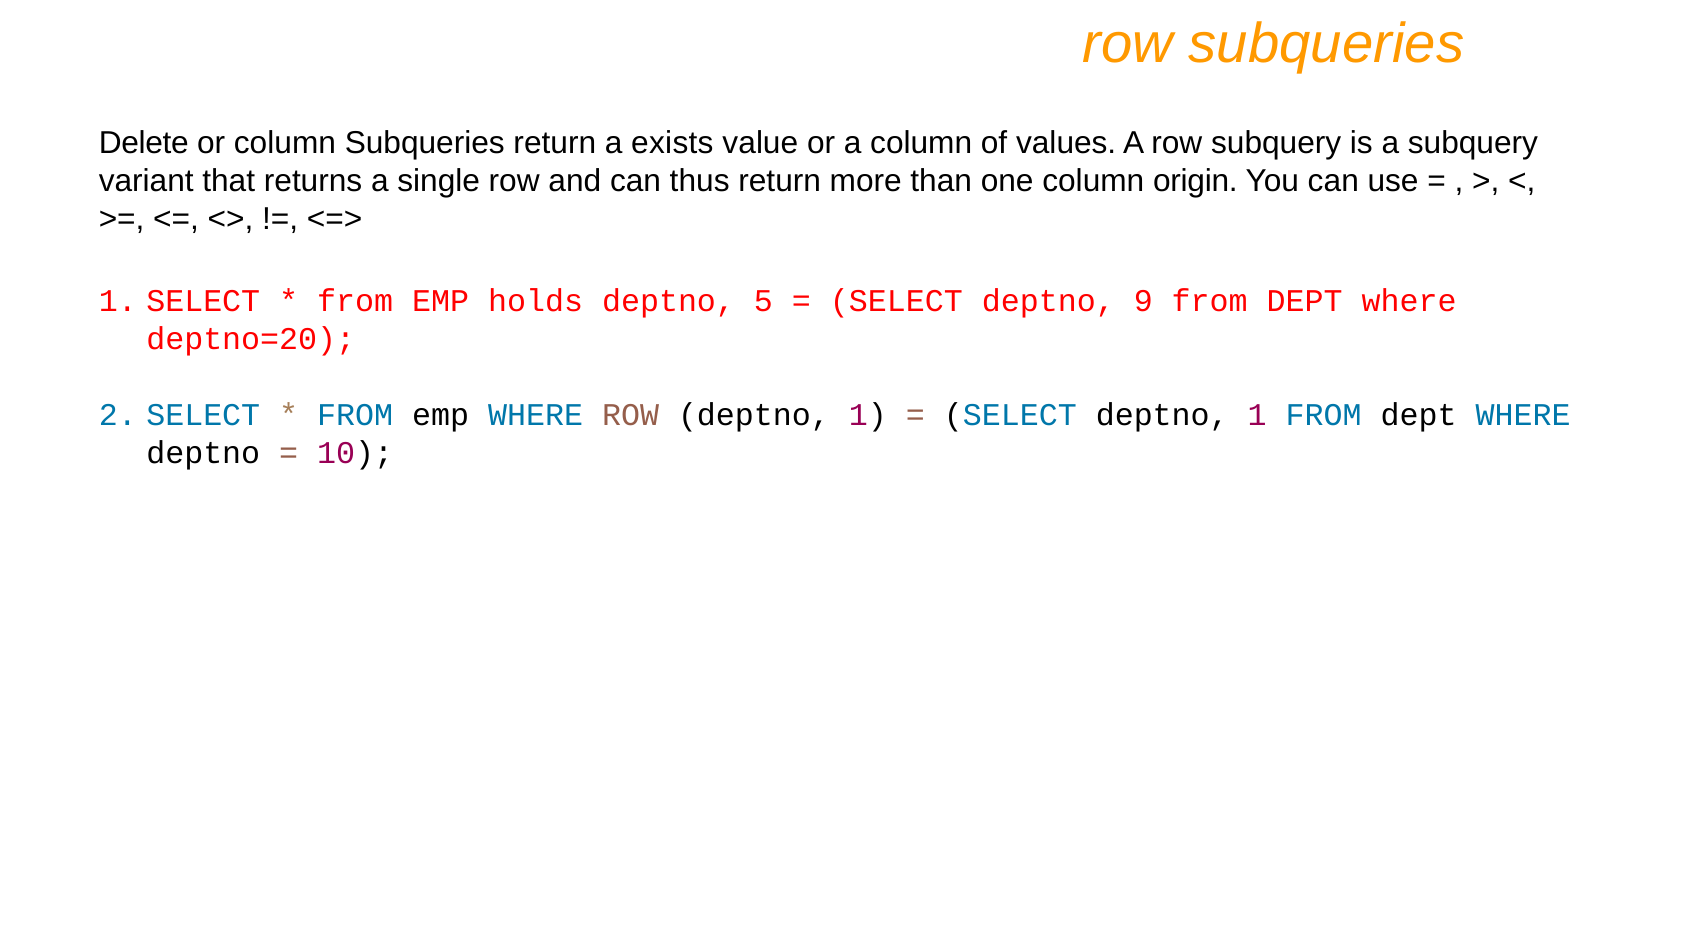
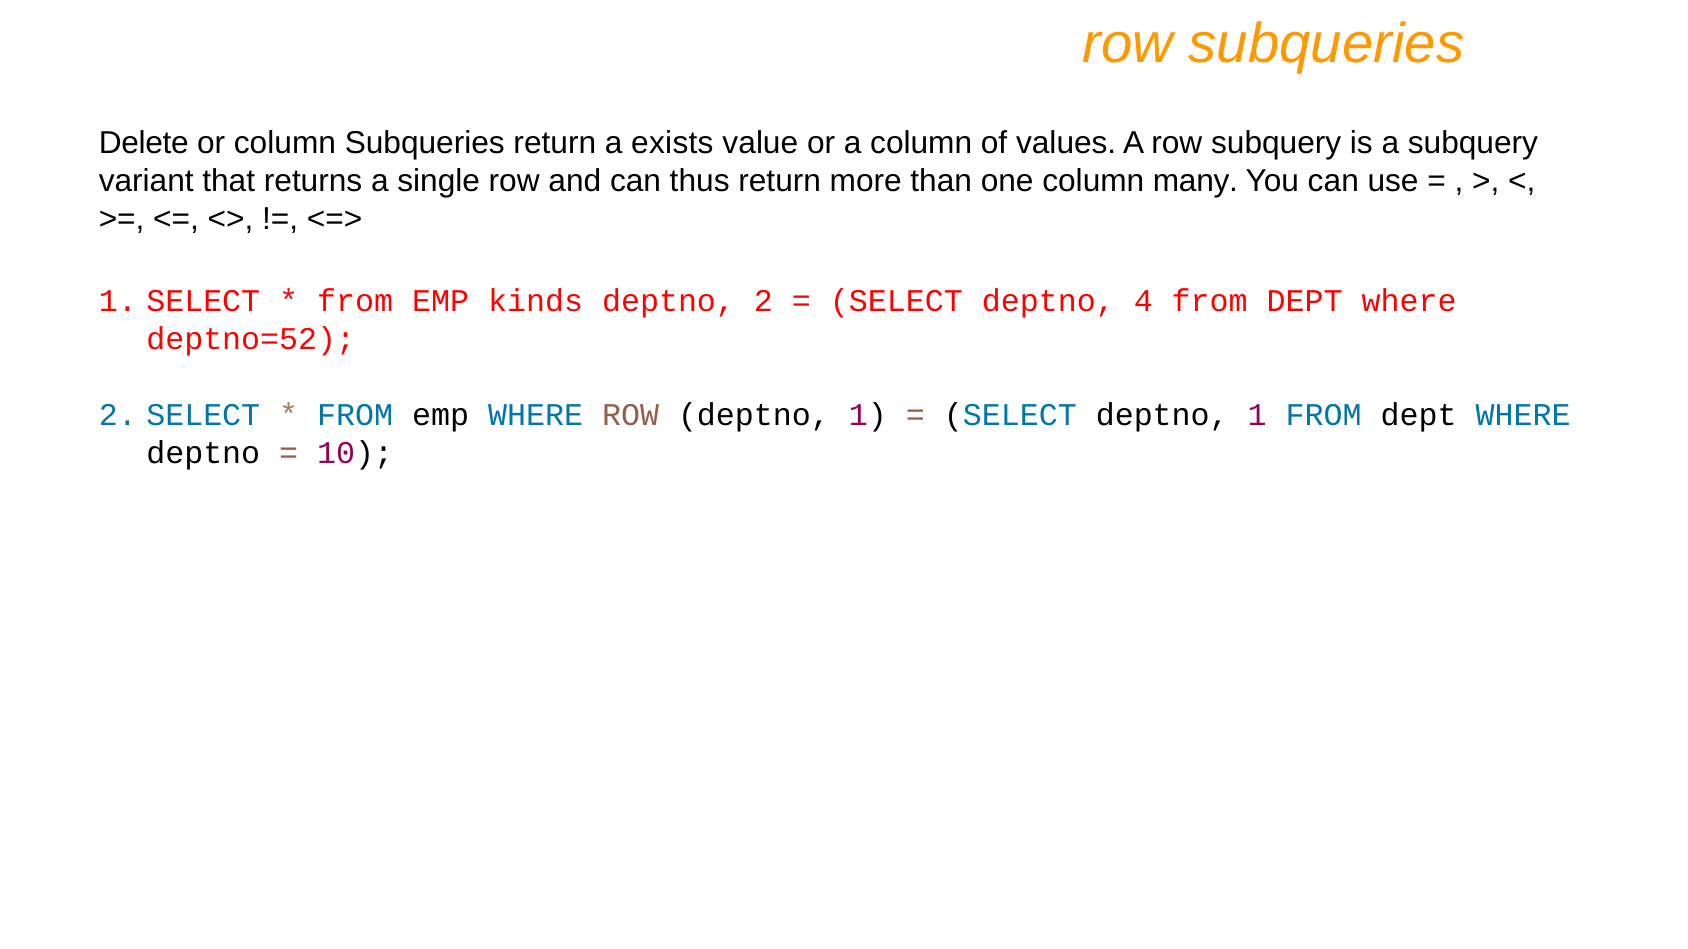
origin: origin -> many
holds: holds -> kinds
deptno 5: 5 -> 2
9: 9 -> 4
deptno=20: deptno=20 -> deptno=52
